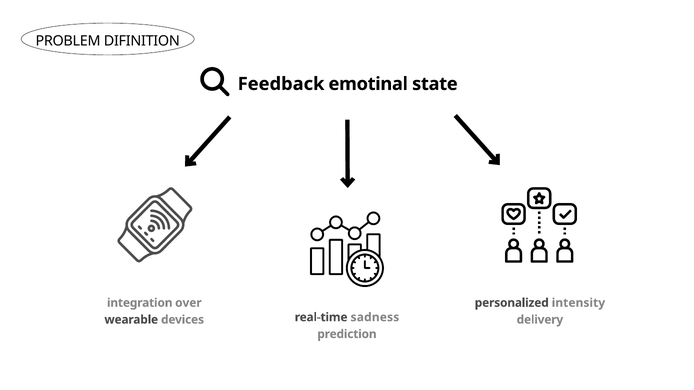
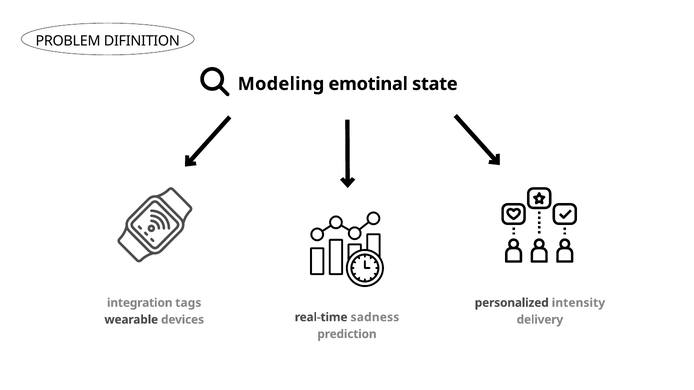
Feedback: Feedback -> Modeling
over: over -> tags
